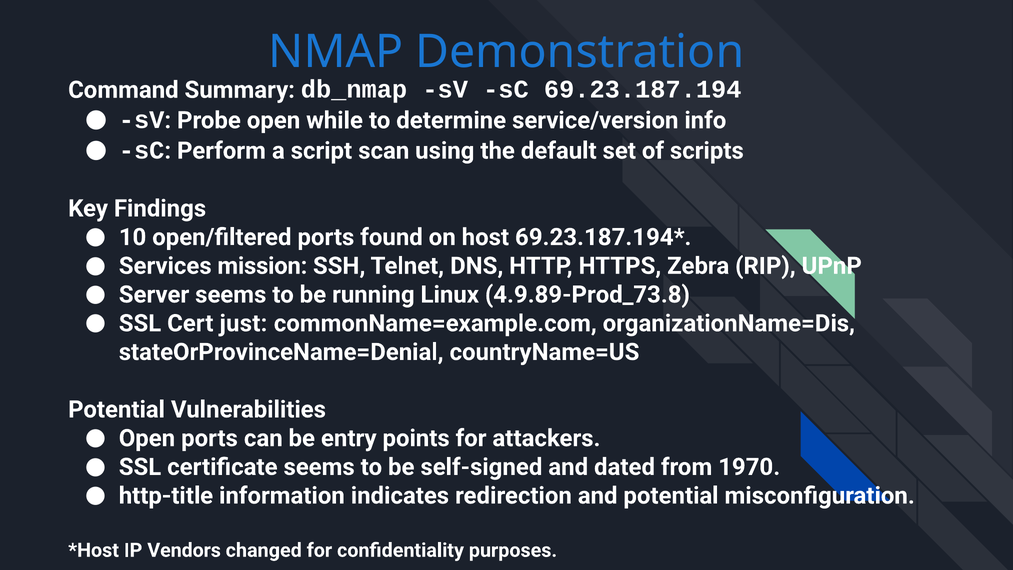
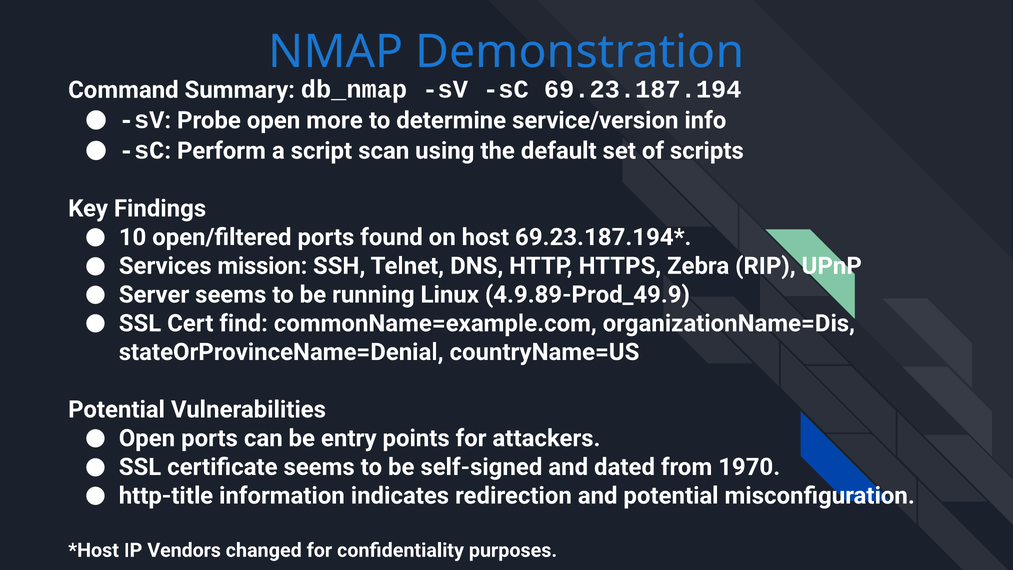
while: while -> more
4.9.89-Prod_73.8: 4.9.89-Prod_73.8 -> 4.9.89-Prod_49.9
just: just -> find
